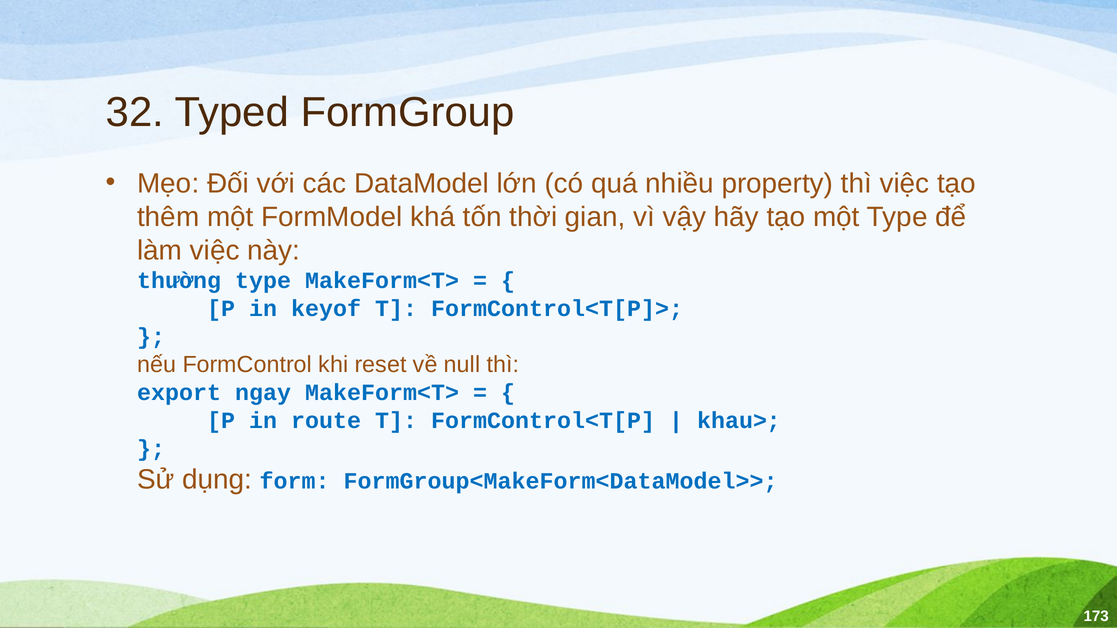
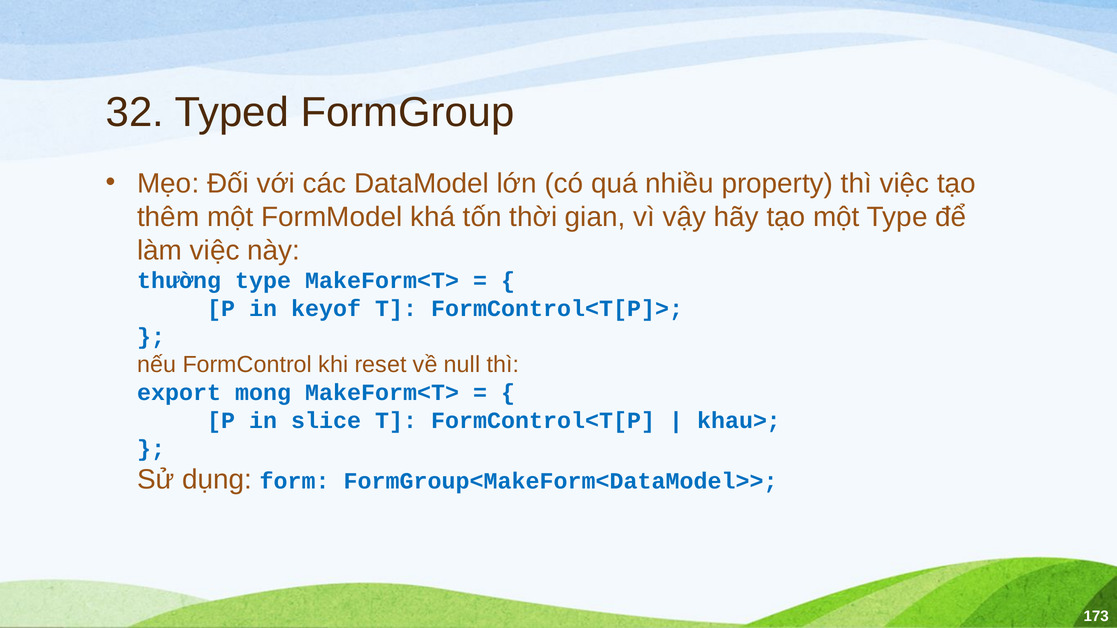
ngay: ngay -> mong
route: route -> slice
